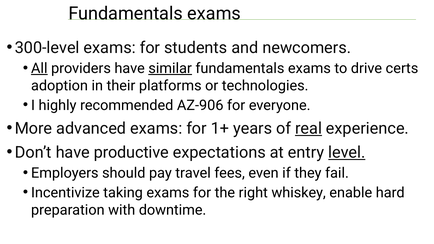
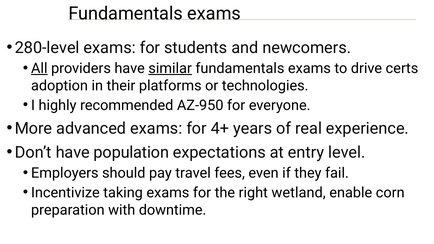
300-level: 300-level -> 280-level
AZ-906: AZ-906 -> AZ-950
1+: 1+ -> 4+
real underline: present -> none
productive: productive -> population
level underline: present -> none
whiskey: whiskey -> wetland
hard: hard -> corn
